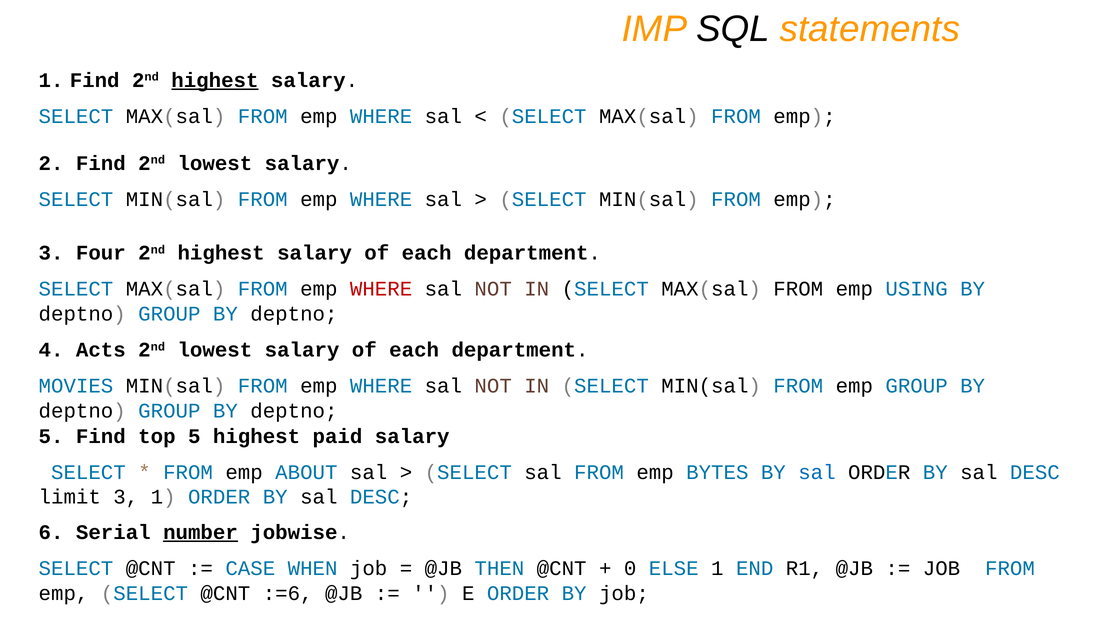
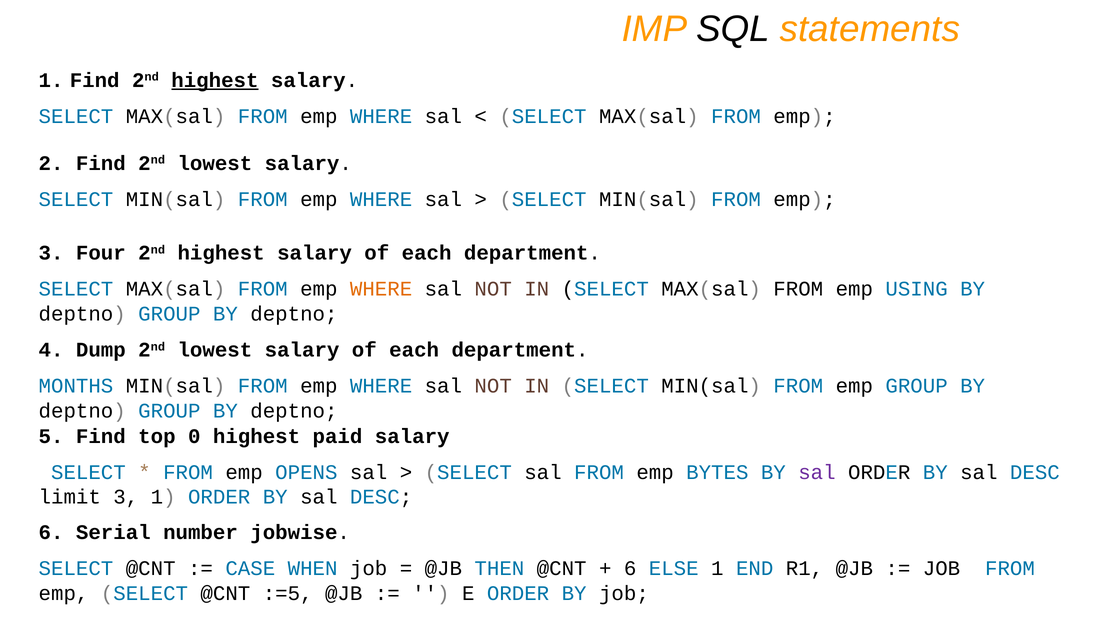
WHERE at (381, 289) colour: red -> orange
Acts: Acts -> Dump
MOVIES: MOVIES -> MONTHS
top 5: 5 -> 0
ABOUT: ABOUT -> OPENS
sal at (817, 472) colour: blue -> purple
number underline: present -> none
0 at (630, 568): 0 -> 6
:=6: :=6 -> :=5
